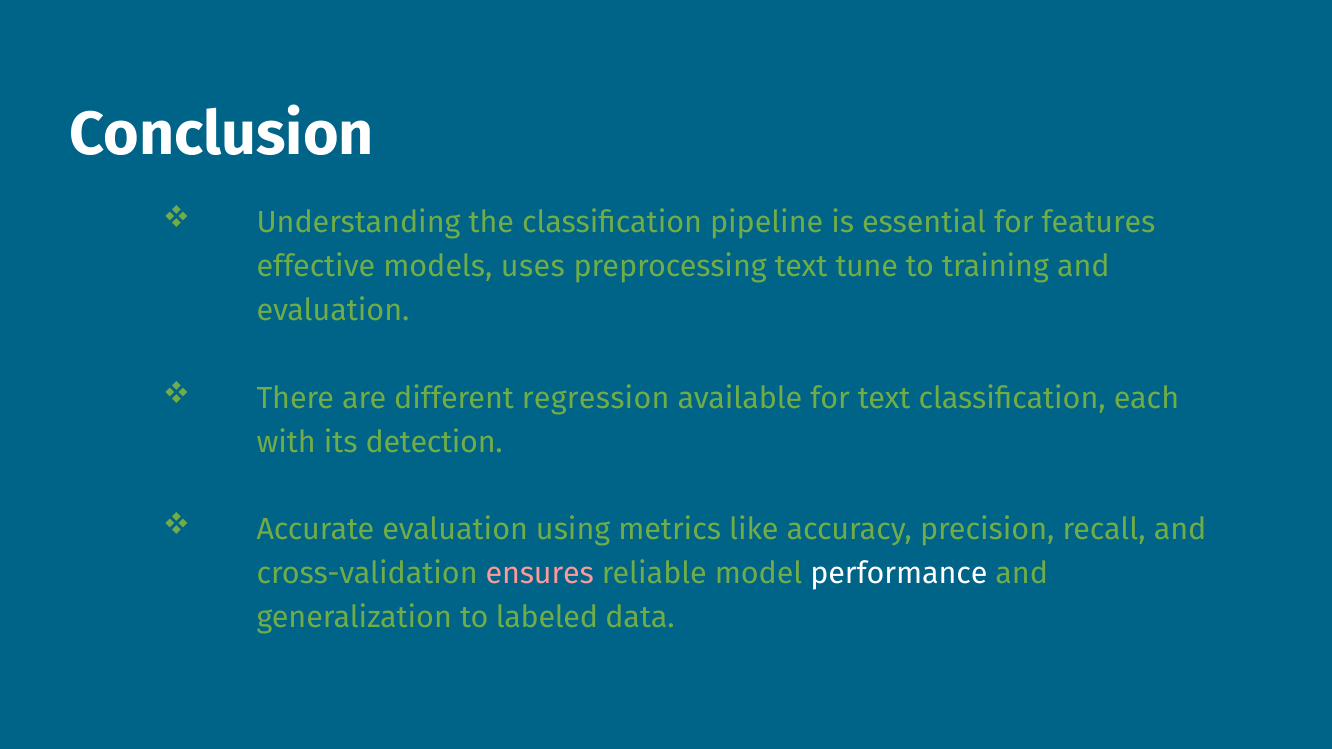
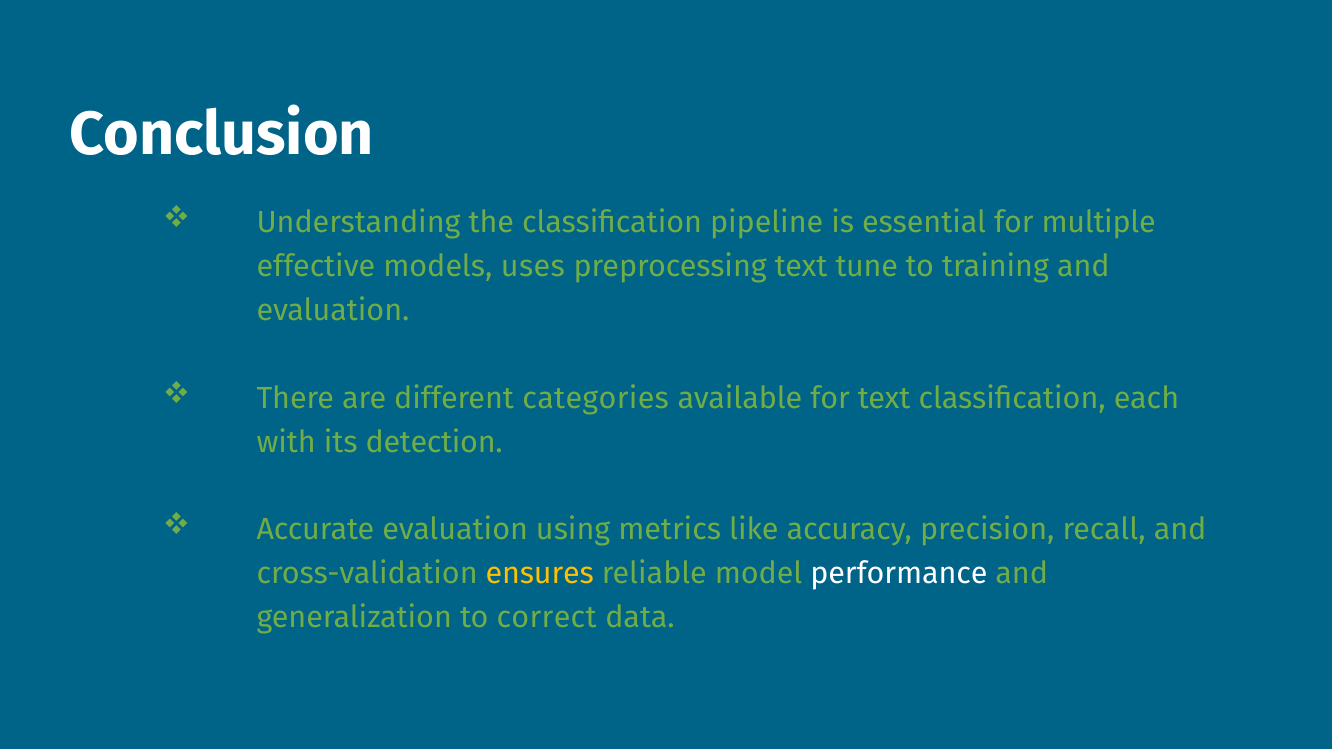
features: features -> multiple
regression: regression -> categories
ensures colour: pink -> yellow
labeled: labeled -> correct
